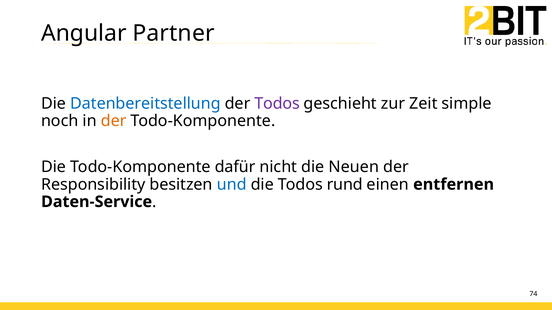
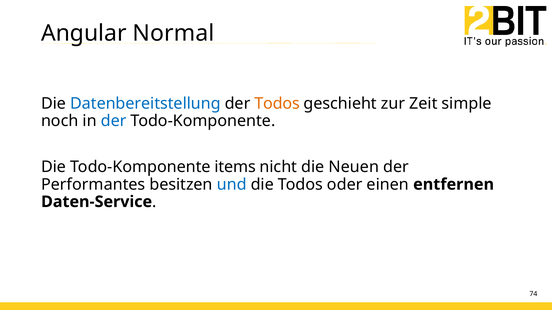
Partner: Partner -> Normal
Todos at (277, 104) colour: purple -> orange
der at (114, 121) colour: orange -> blue
dafür: dafür -> items
Responsibility: Responsibility -> Performantes
rund: rund -> oder
